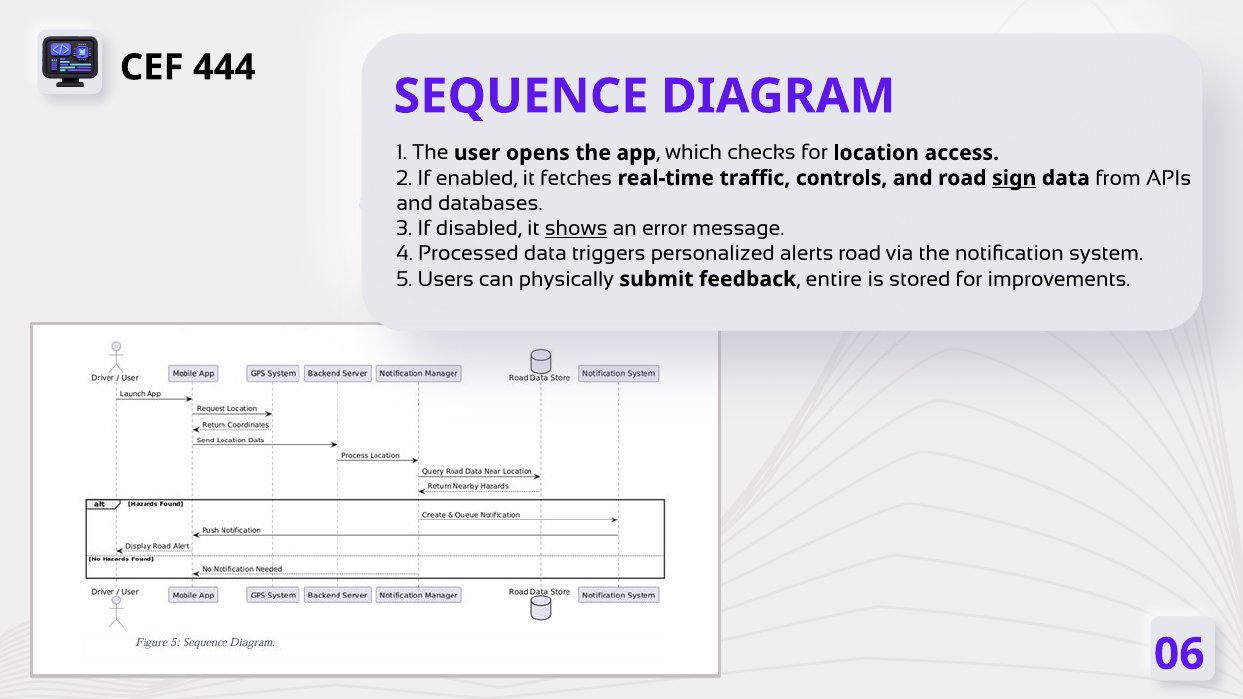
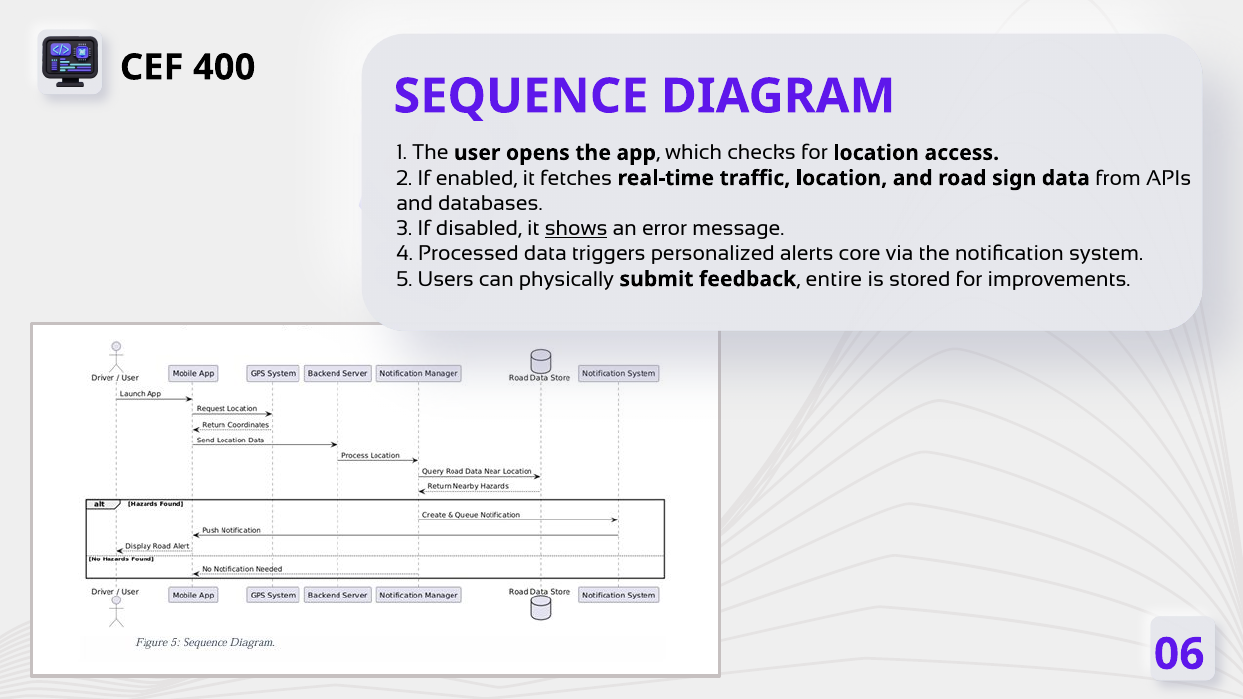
444: 444 -> 400
traffic controls: controls -> location
sign underline: present -> none
alerts road: road -> core
